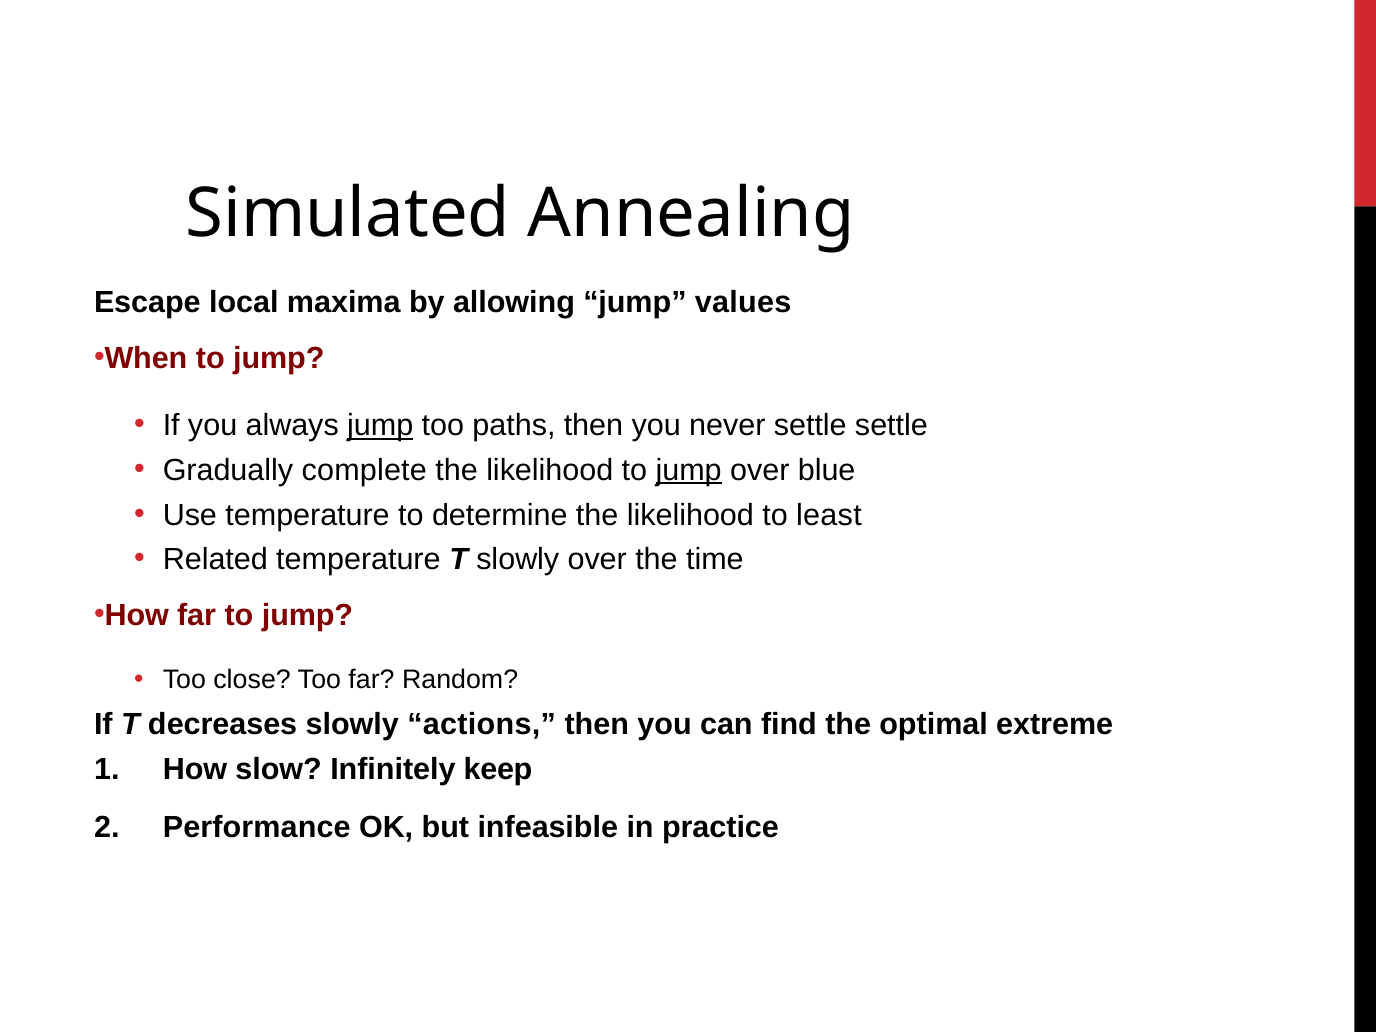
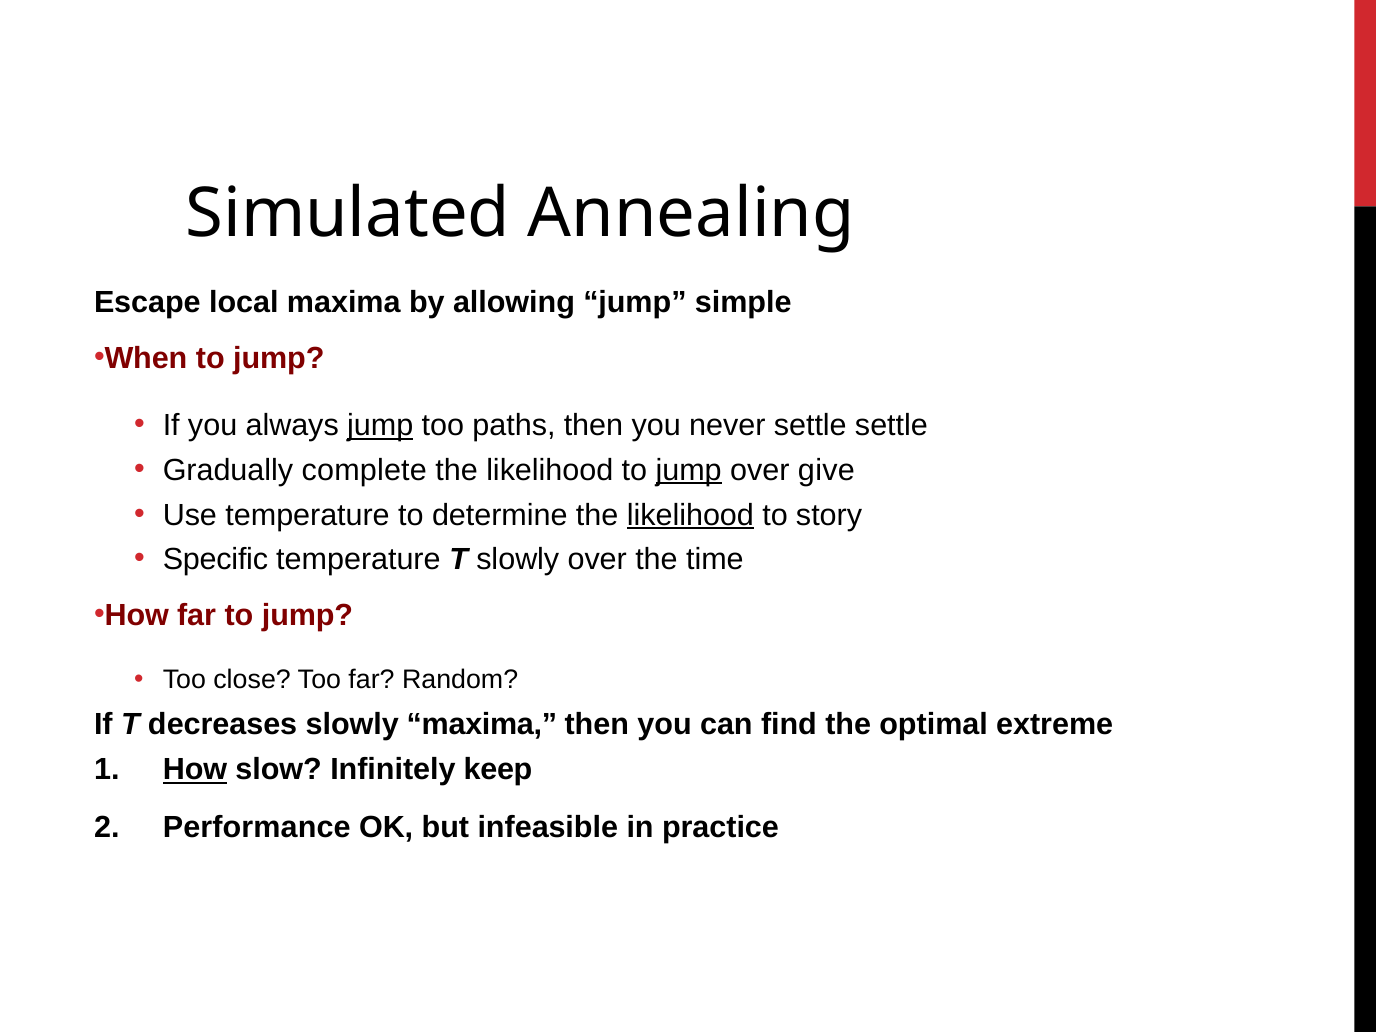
values: values -> simple
blue: blue -> give
likelihood at (690, 515) underline: none -> present
least: least -> story
Related: Related -> Specific
slowly actions: actions -> maxima
How at (195, 770) underline: none -> present
